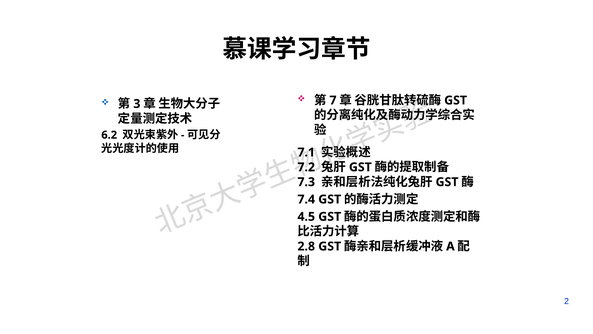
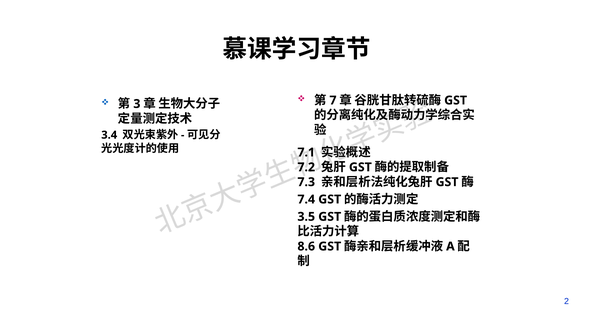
6.2: 6.2 -> 3.4
4.5: 4.5 -> 3.5
2.8: 2.8 -> 8.6
